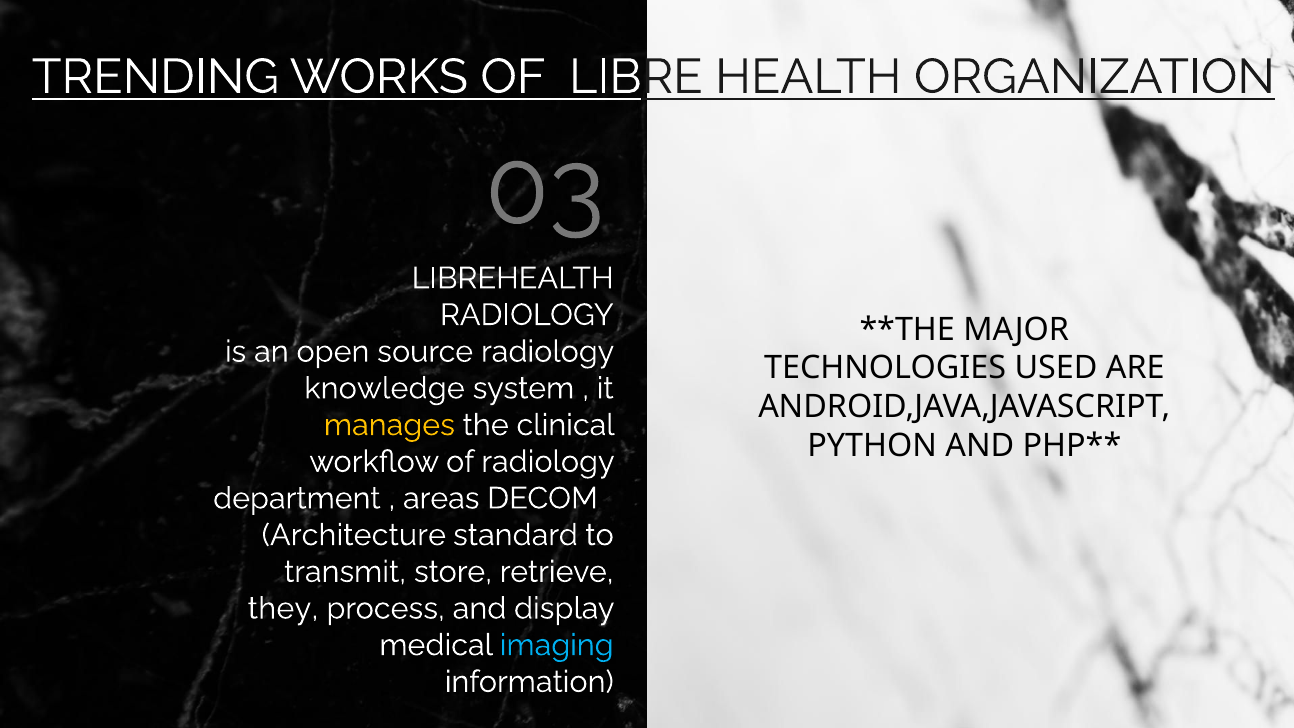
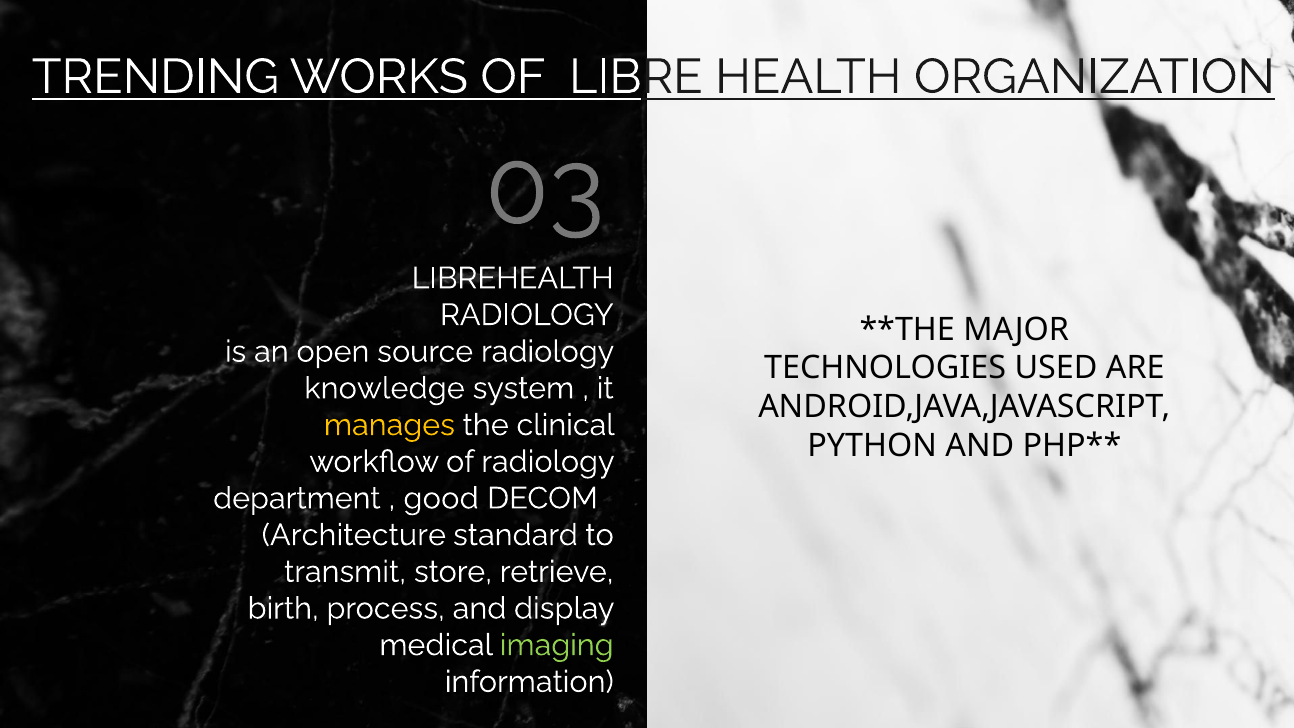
areas: areas -> good
they: they -> birth
imaging colour: light blue -> light green
